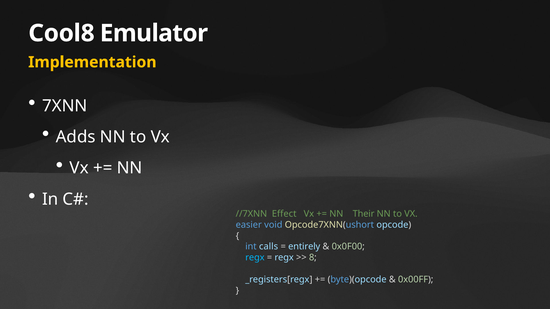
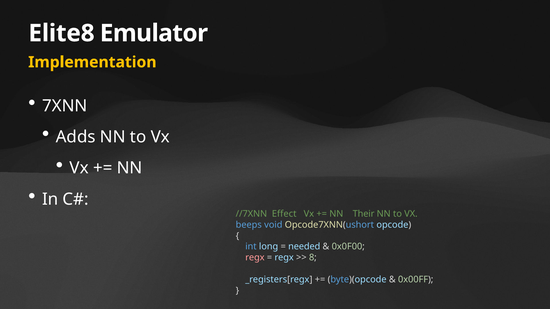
Cool8: Cool8 -> Elite8
easier: easier -> beeps
calls: calls -> long
entirely: entirely -> needed
regx at (255, 258) colour: light blue -> pink
